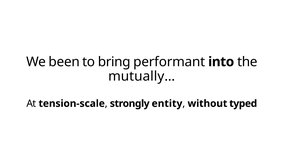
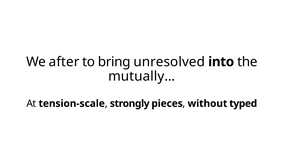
been: been -> after
performant: performant -> unresolved
entity: entity -> pieces
